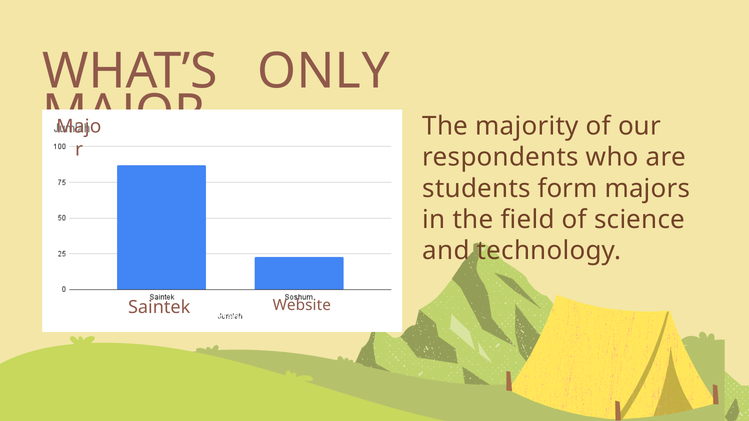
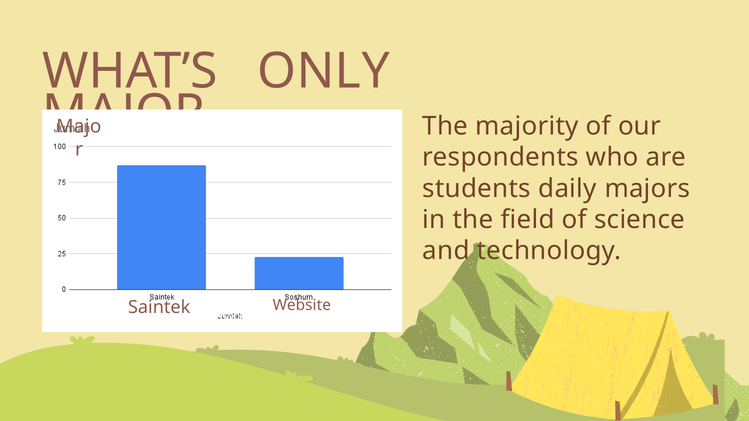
form: form -> daily
Science at (231, 318): Science -> Chosen
